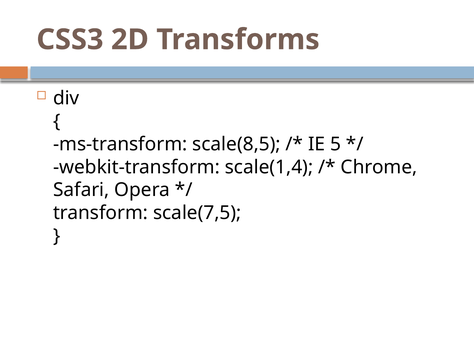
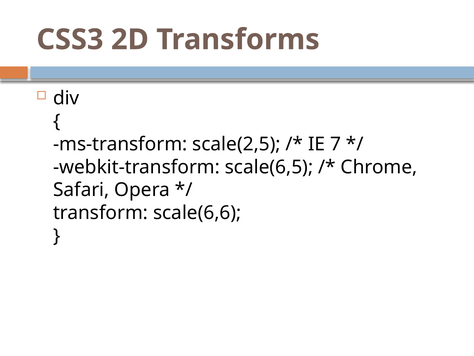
scale(8,5: scale(8,5 -> scale(2,5
5: 5 -> 7
scale(1,4: scale(1,4 -> scale(6,5
scale(7,5: scale(7,5 -> scale(6,6
